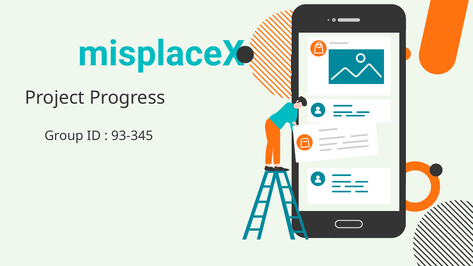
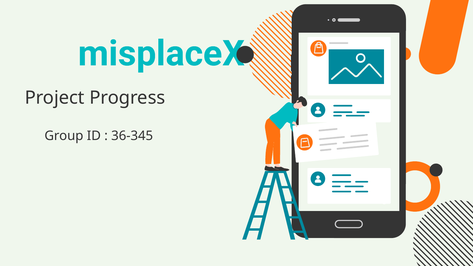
93-345: 93-345 -> 36-345
